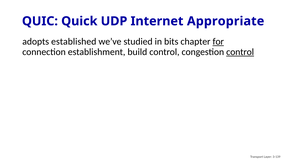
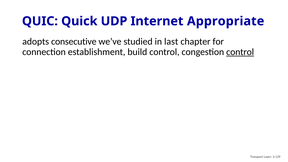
established: established -> consecutive
bits: bits -> last
for underline: present -> none
